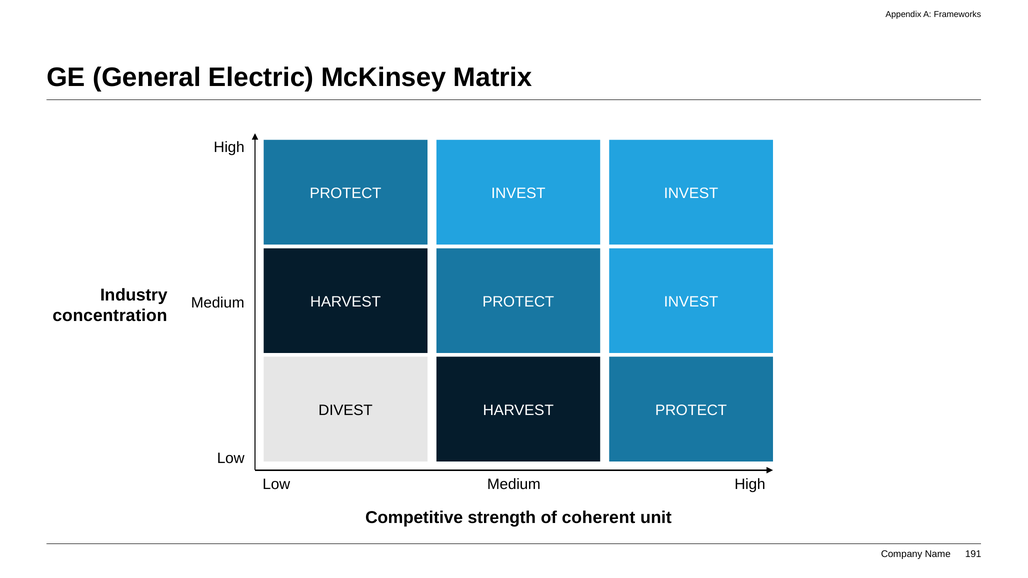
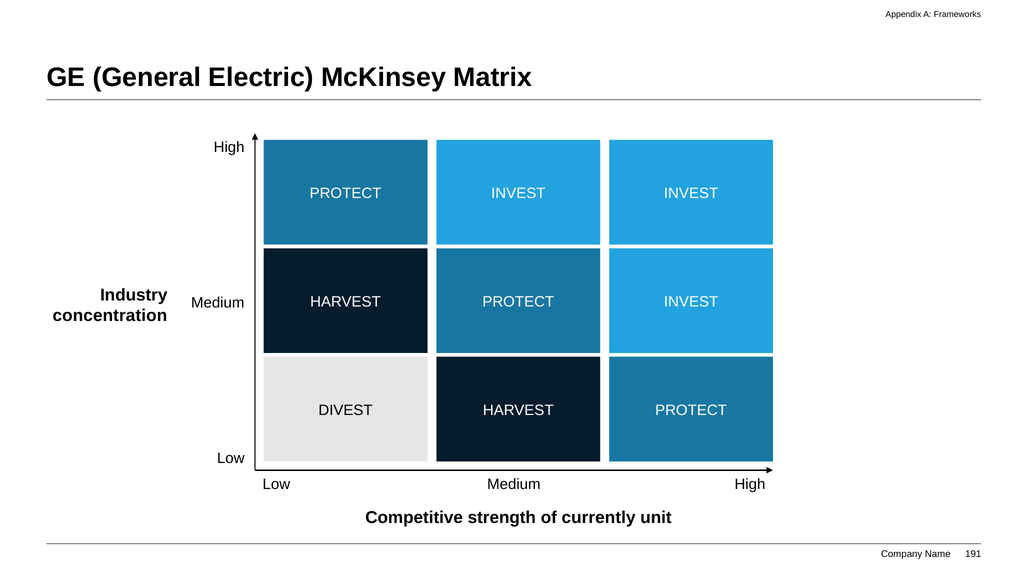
coherent: coherent -> currently
